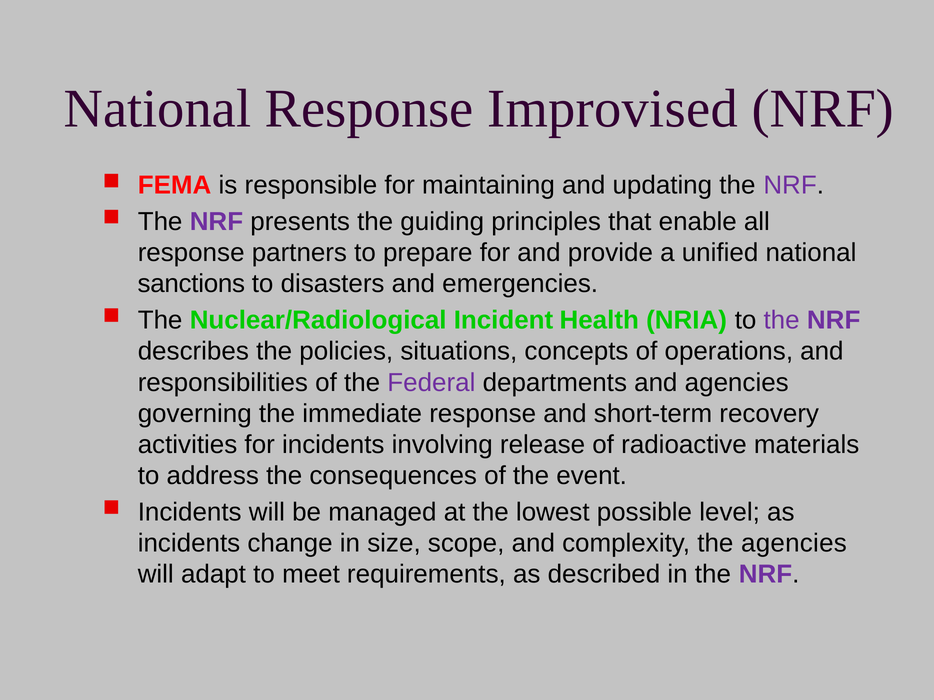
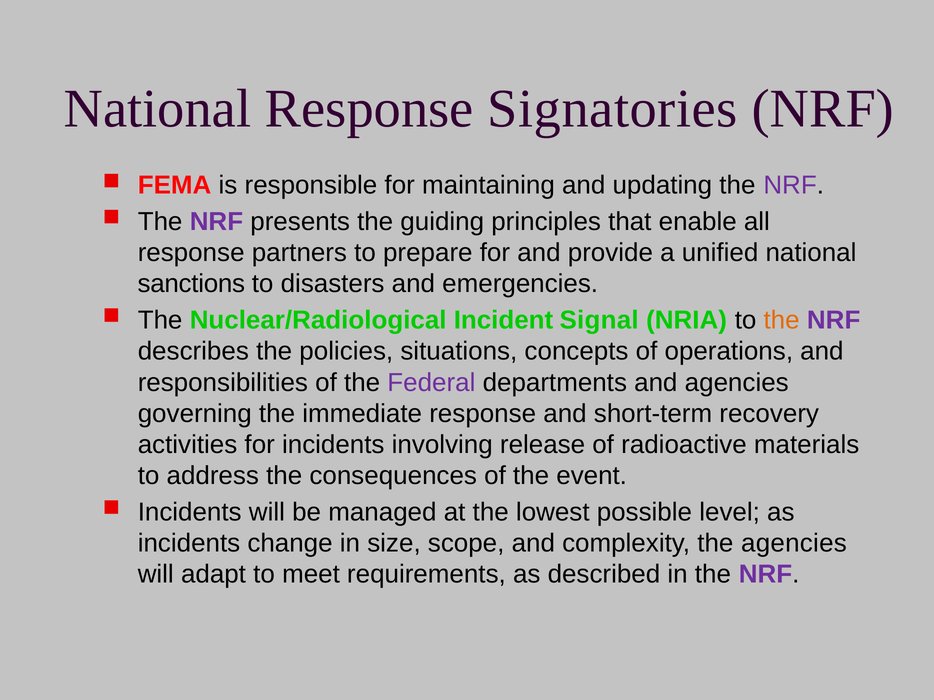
Improvised: Improvised -> Signatories
Health: Health -> Signal
the at (782, 320) colour: purple -> orange
